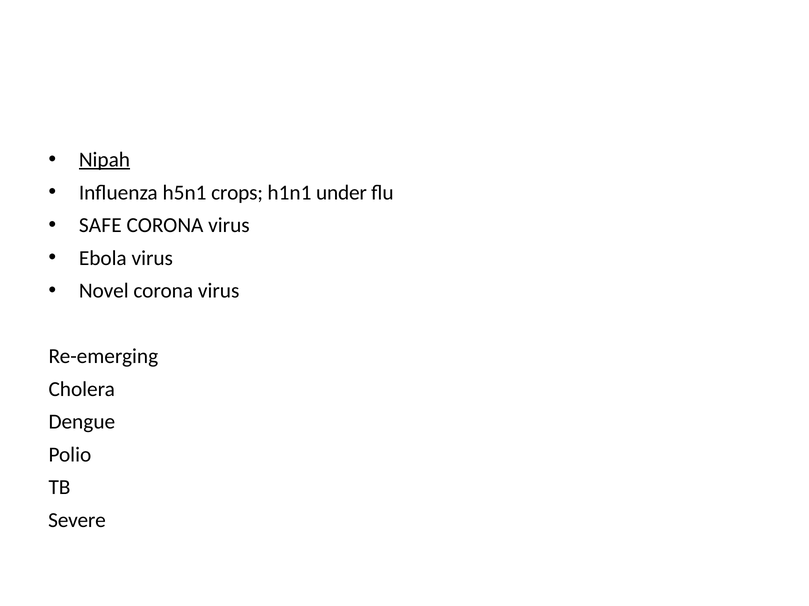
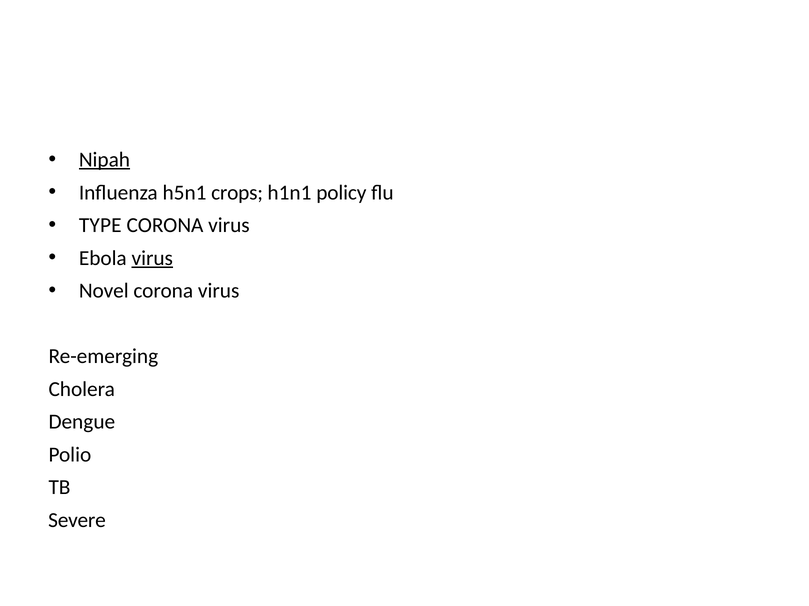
under: under -> policy
SAFE: SAFE -> TYPE
virus at (152, 258) underline: none -> present
